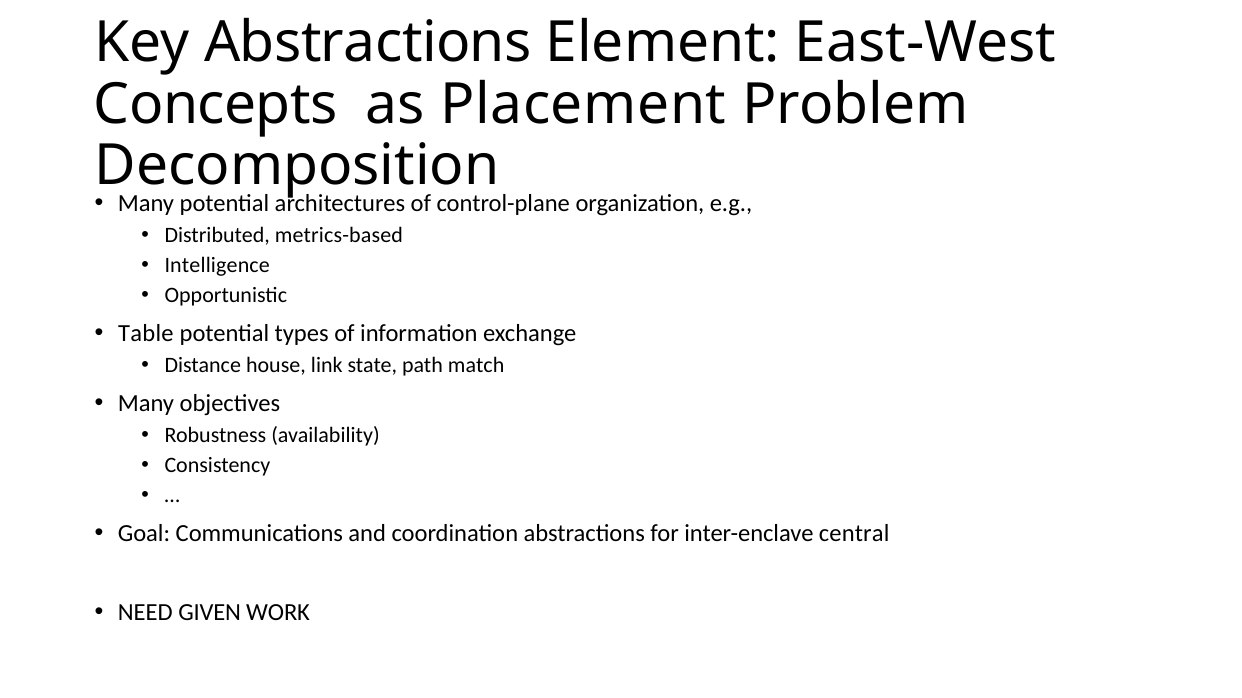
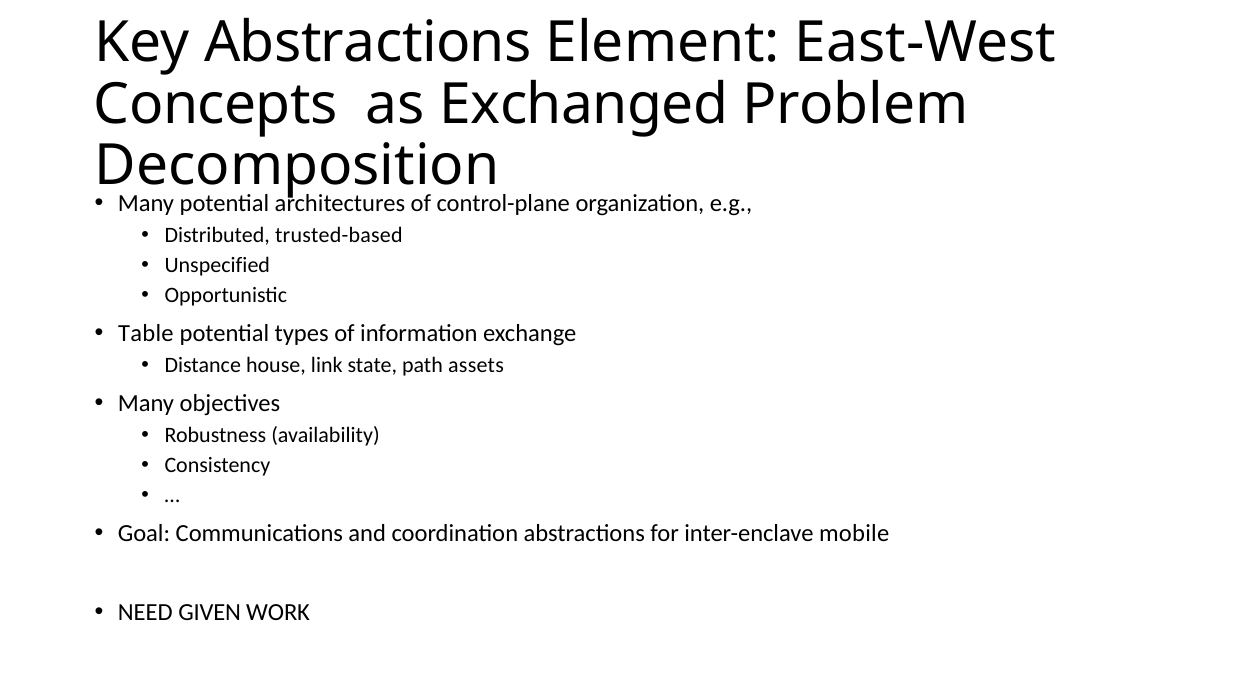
Placement: Placement -> Exchanged
metrics-based: metrics-based -> trusted-based
Intelligence: Intelligence -> Unspecified
match: match -> assets
central: central -> mobile
